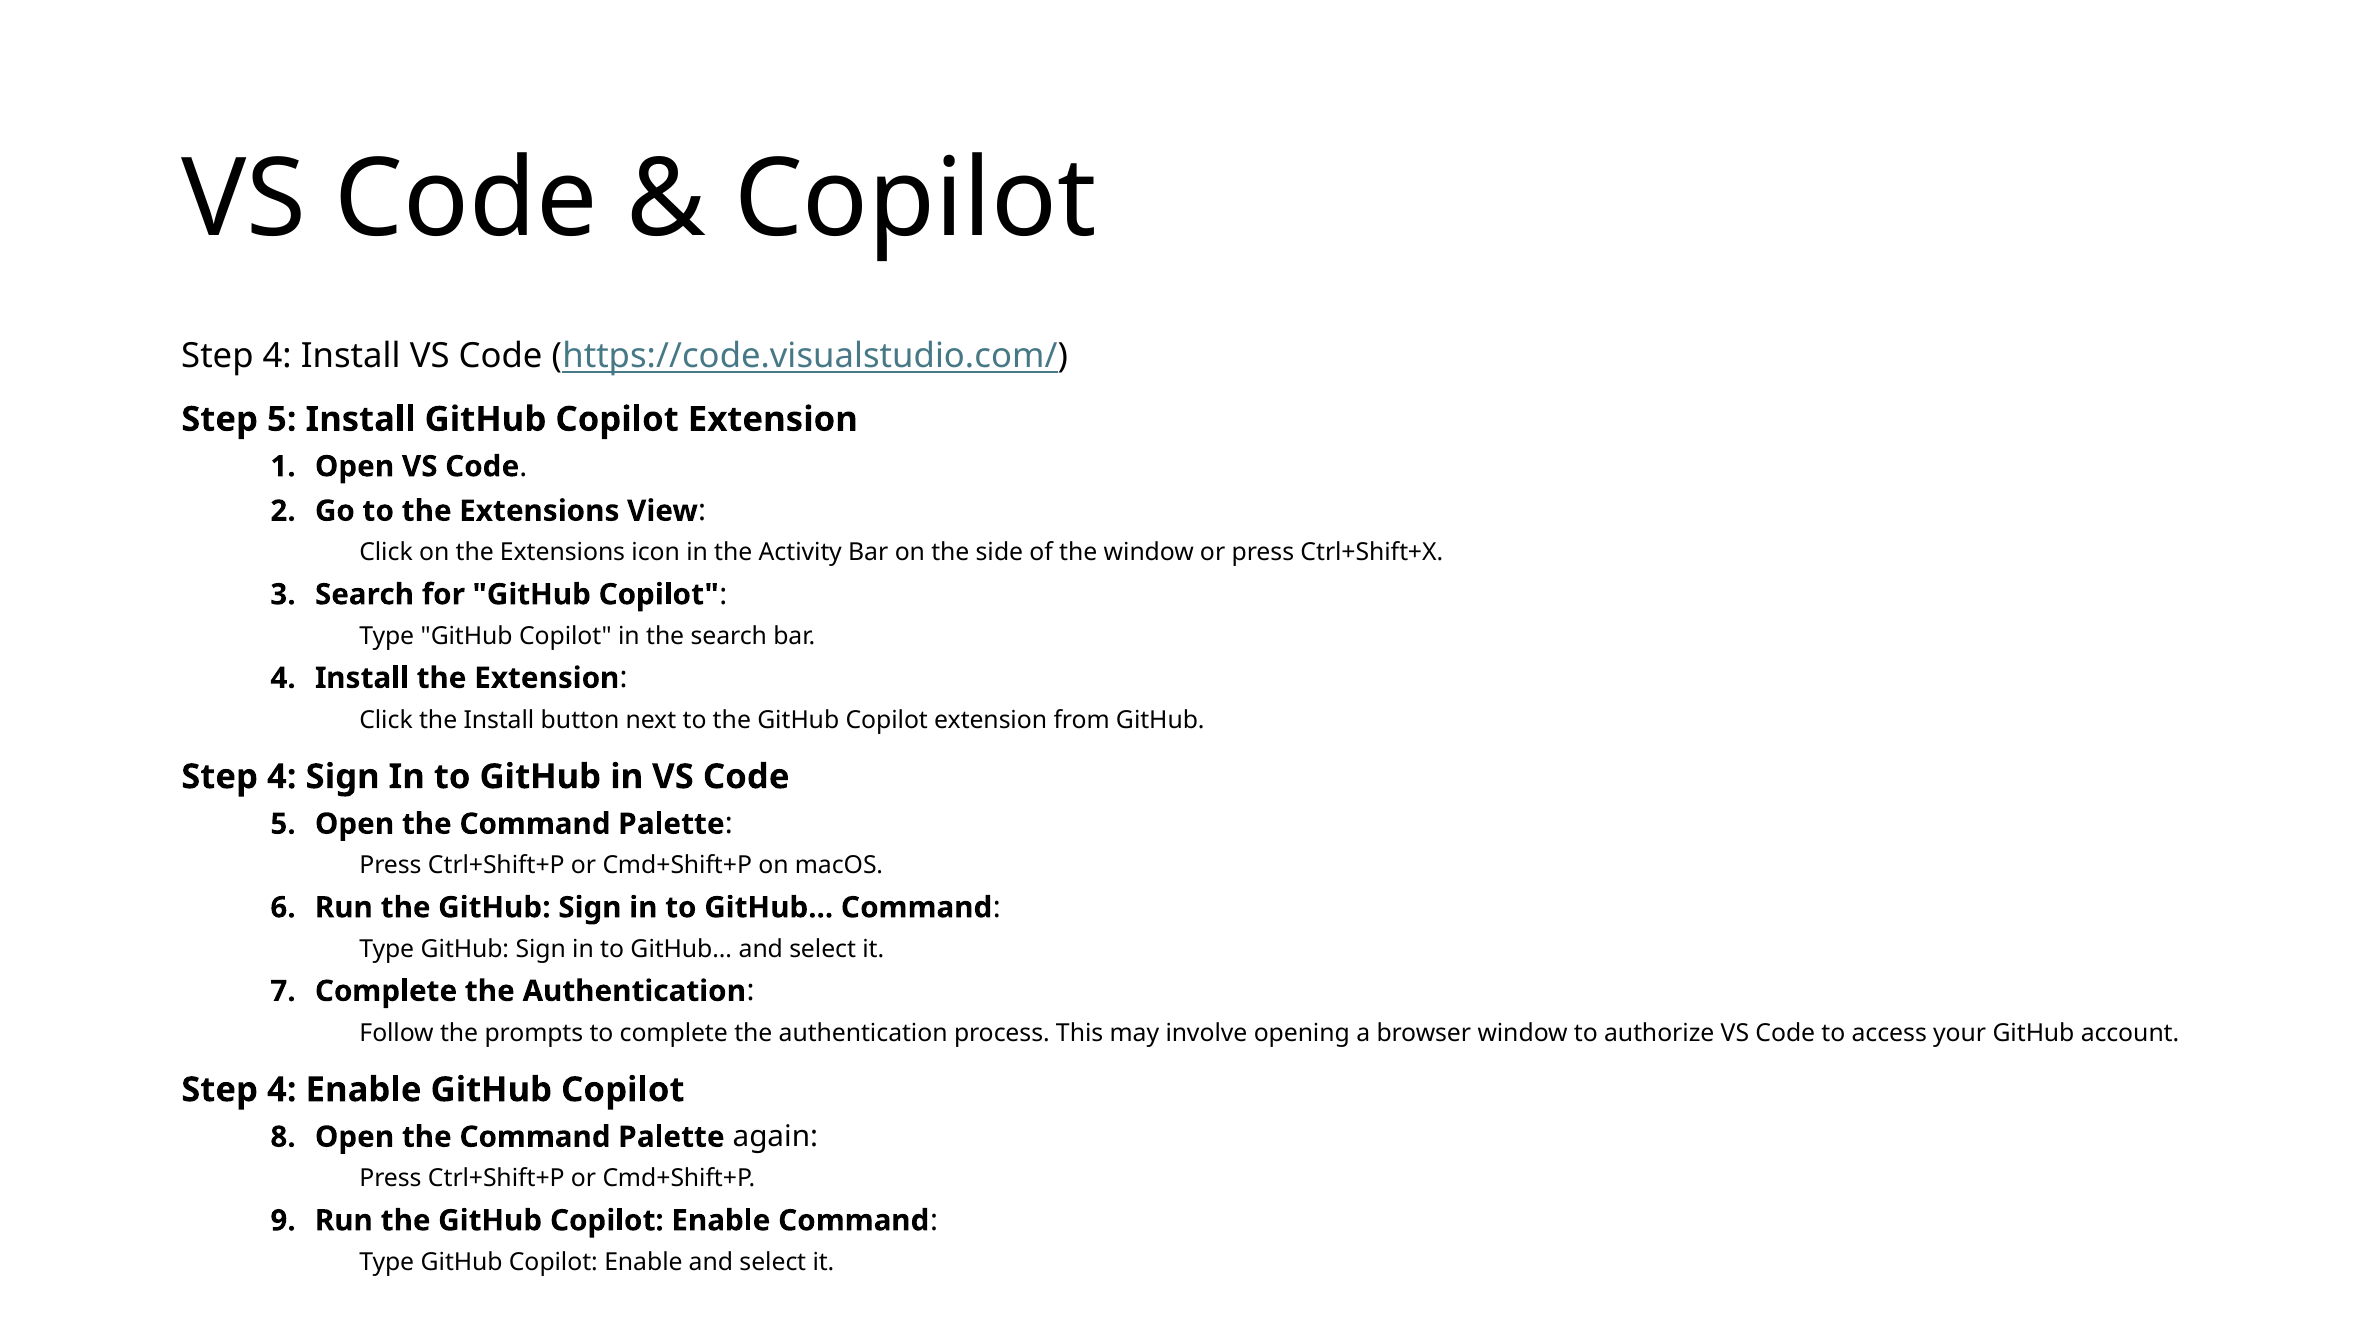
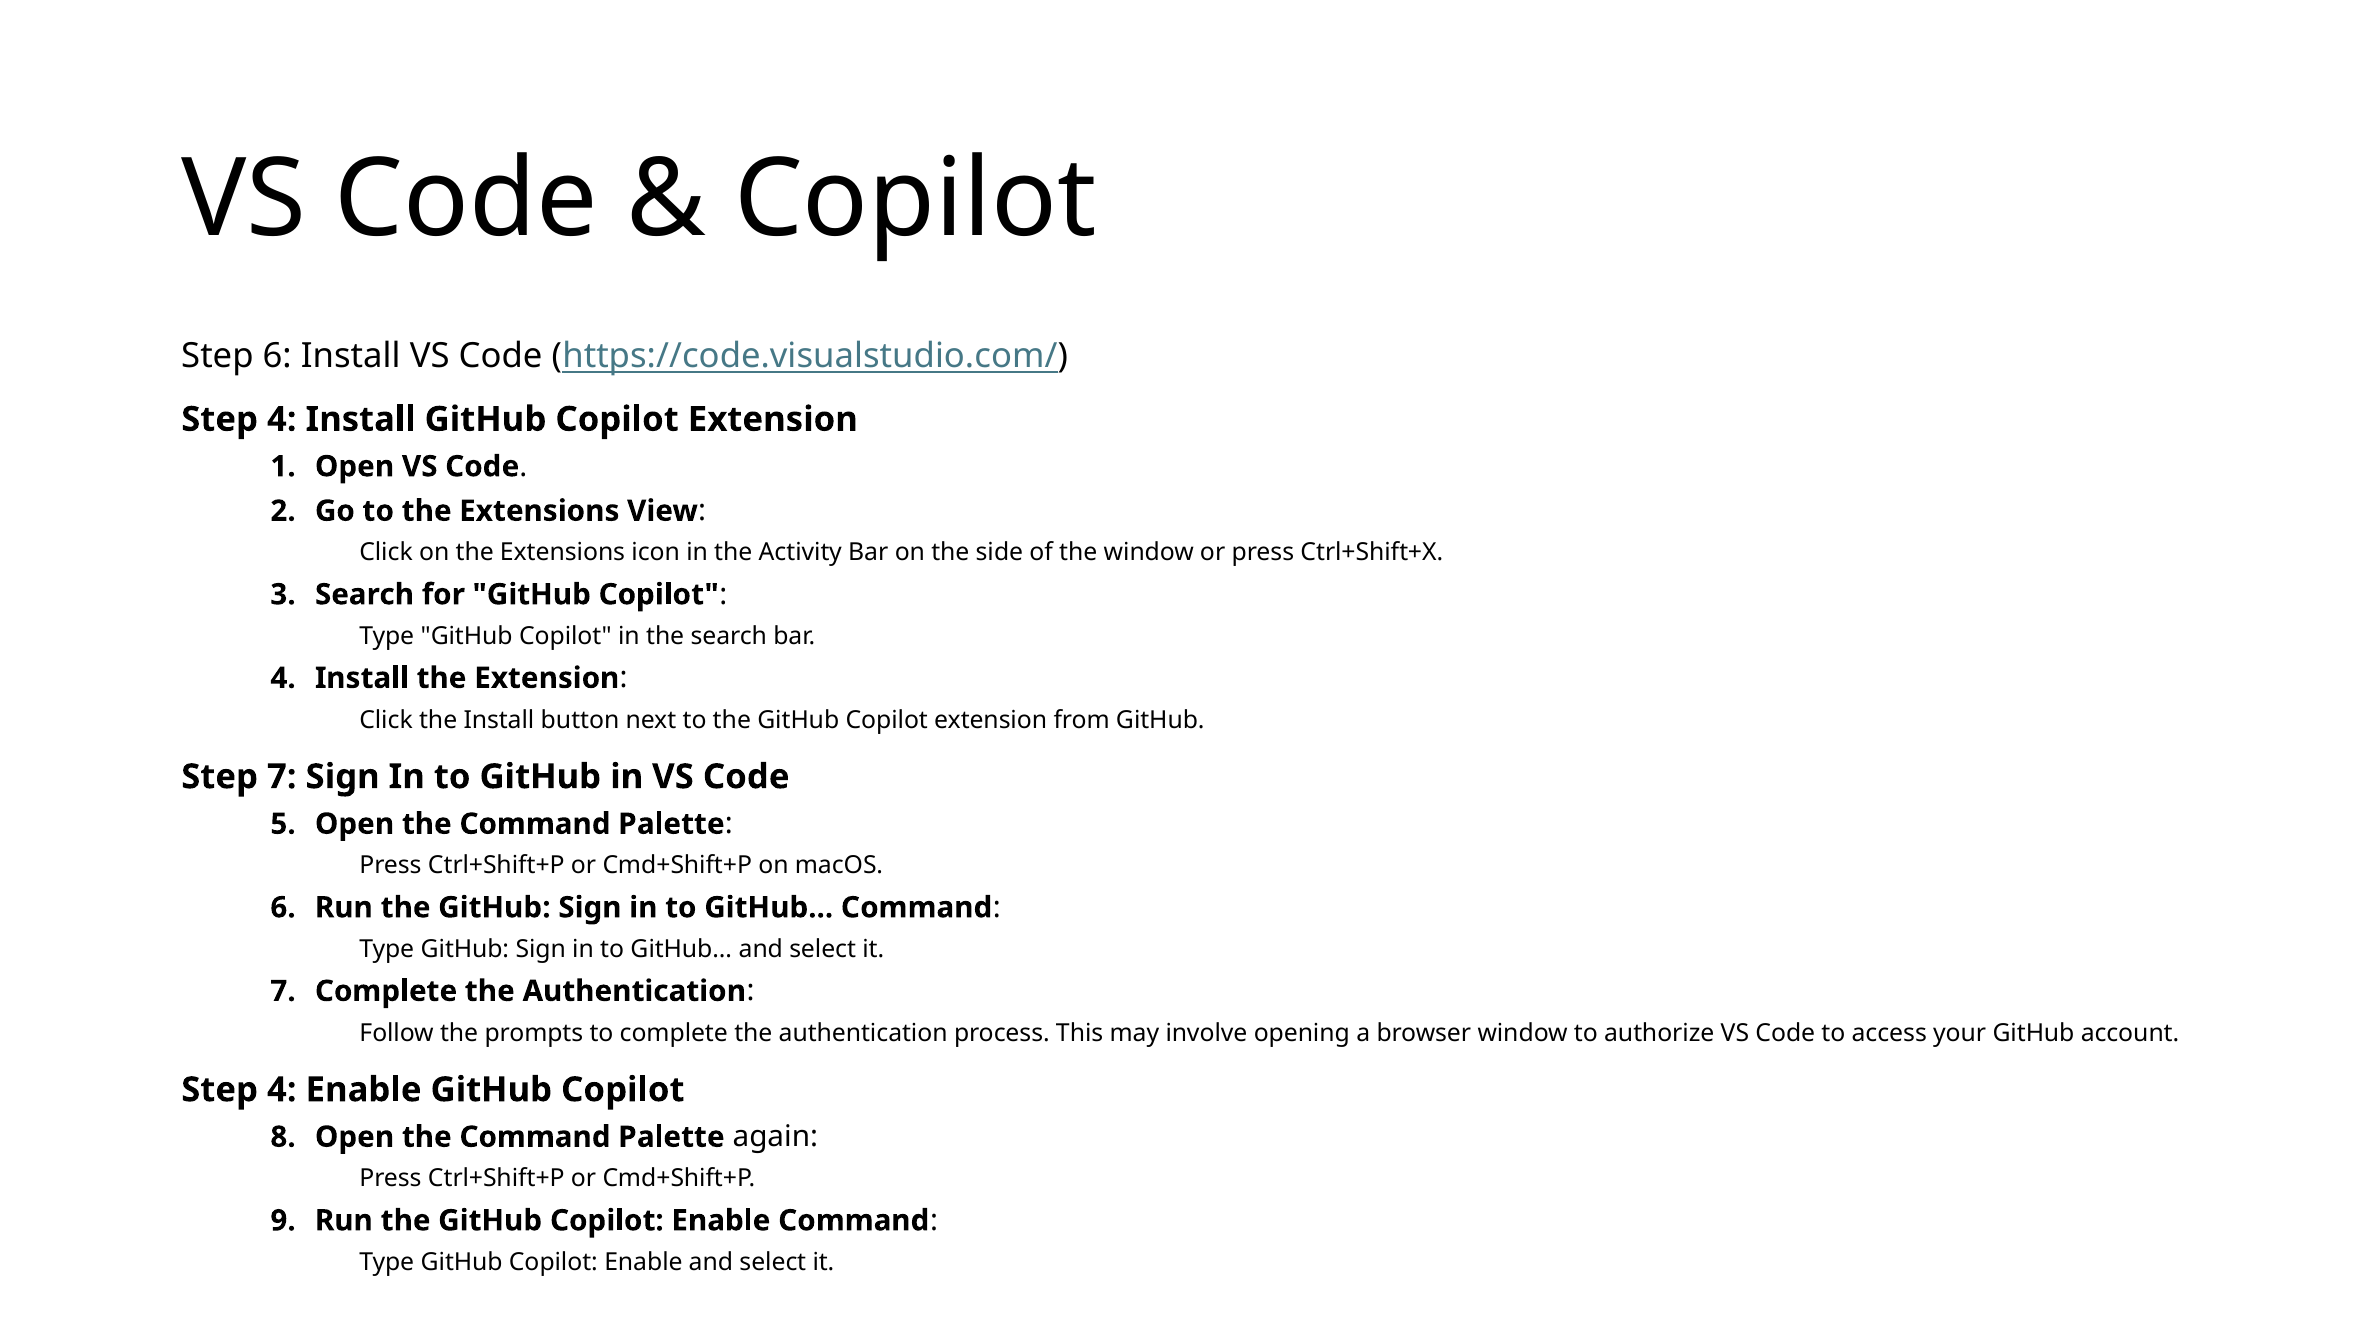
4 at (277, 356): 4 -> 6
5 at (282, 419): 5 -> 4
4 at (282, 777): 4 -> 7
